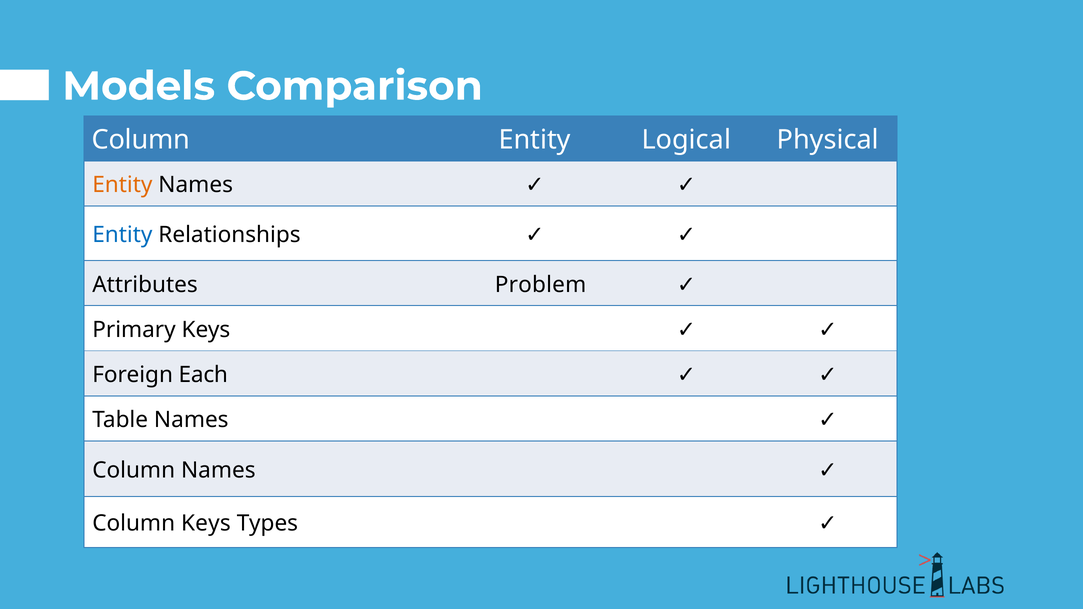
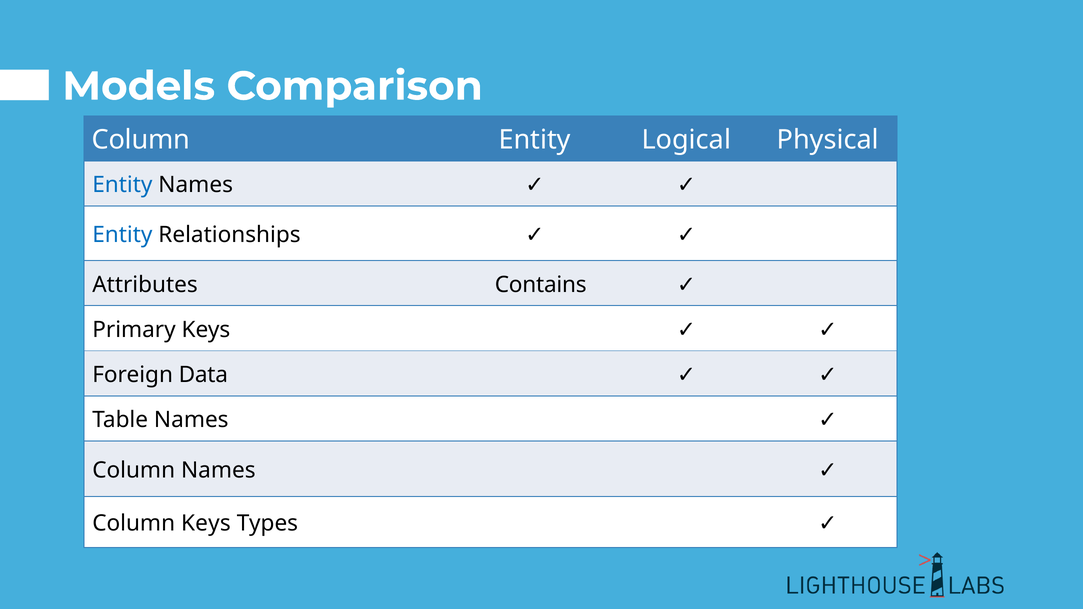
Entity at (122, 185) colour: orange -> blue
Problem: Problem -> Contains
Each: Each -> Data
